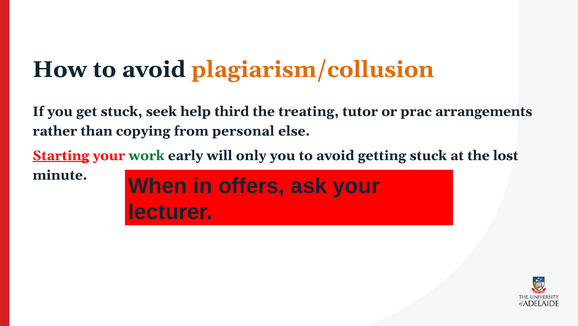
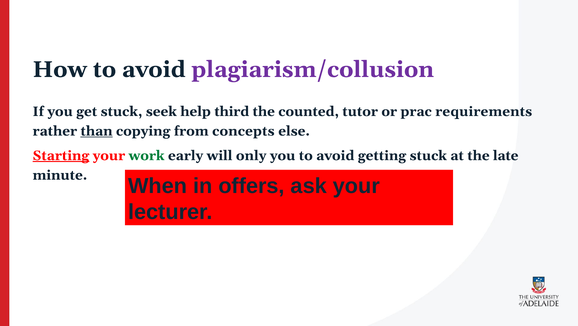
plagiarism/collusion colour: orange -> purple
treating: treating -> counted
arrangements: arrangements -> requirements
than underline: none -> present
personal: personal -> concepts
lost: lost -> late
